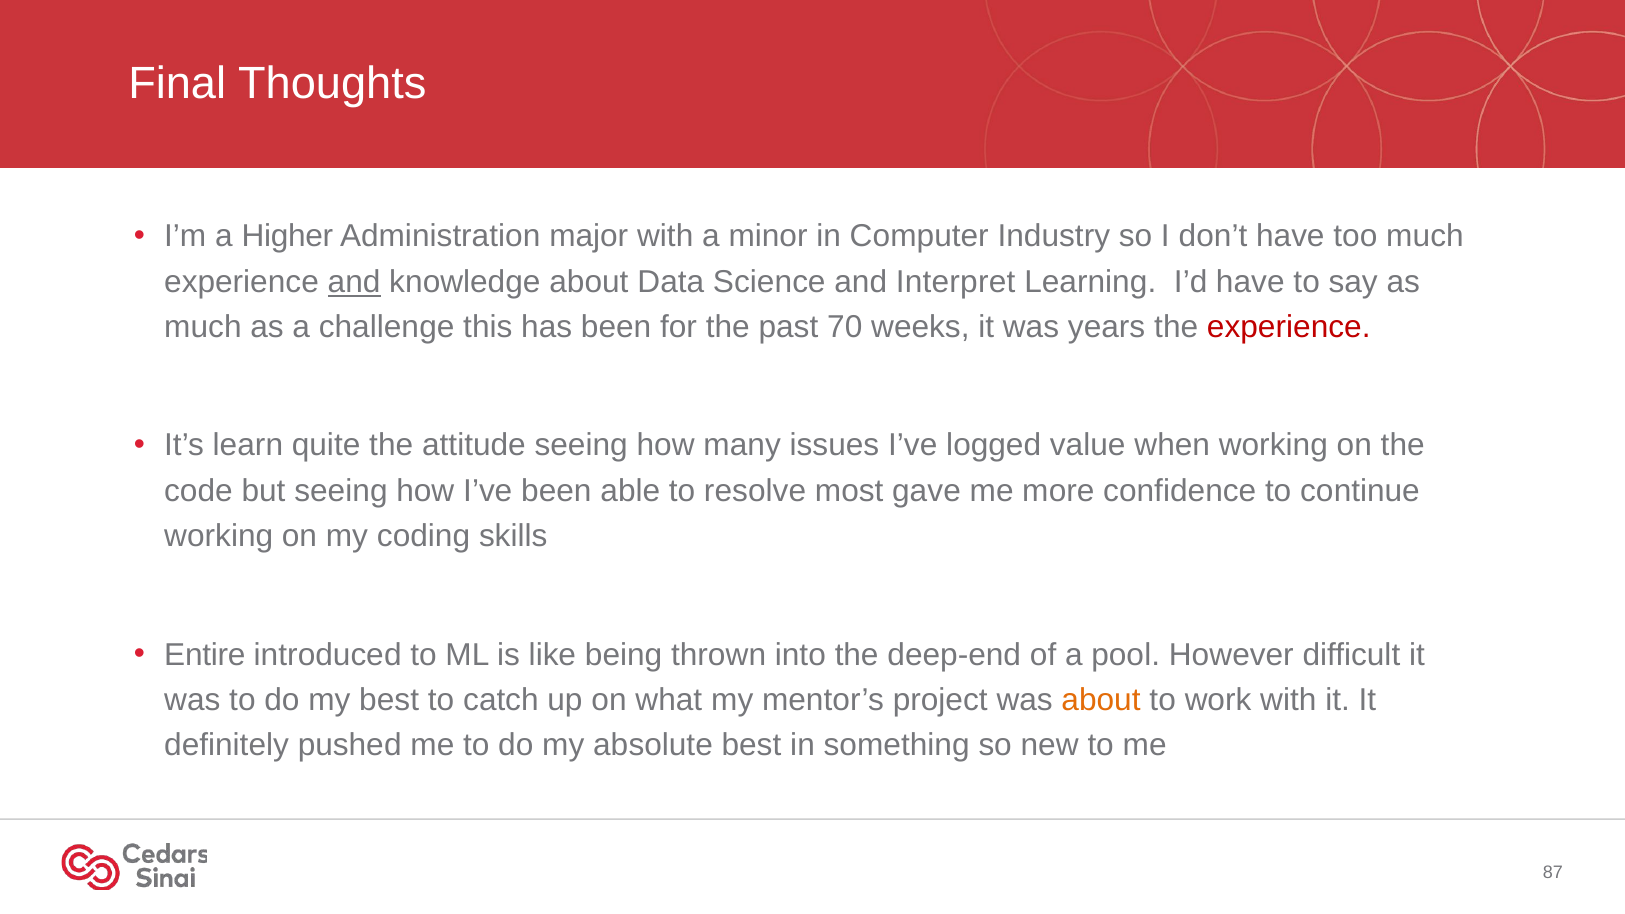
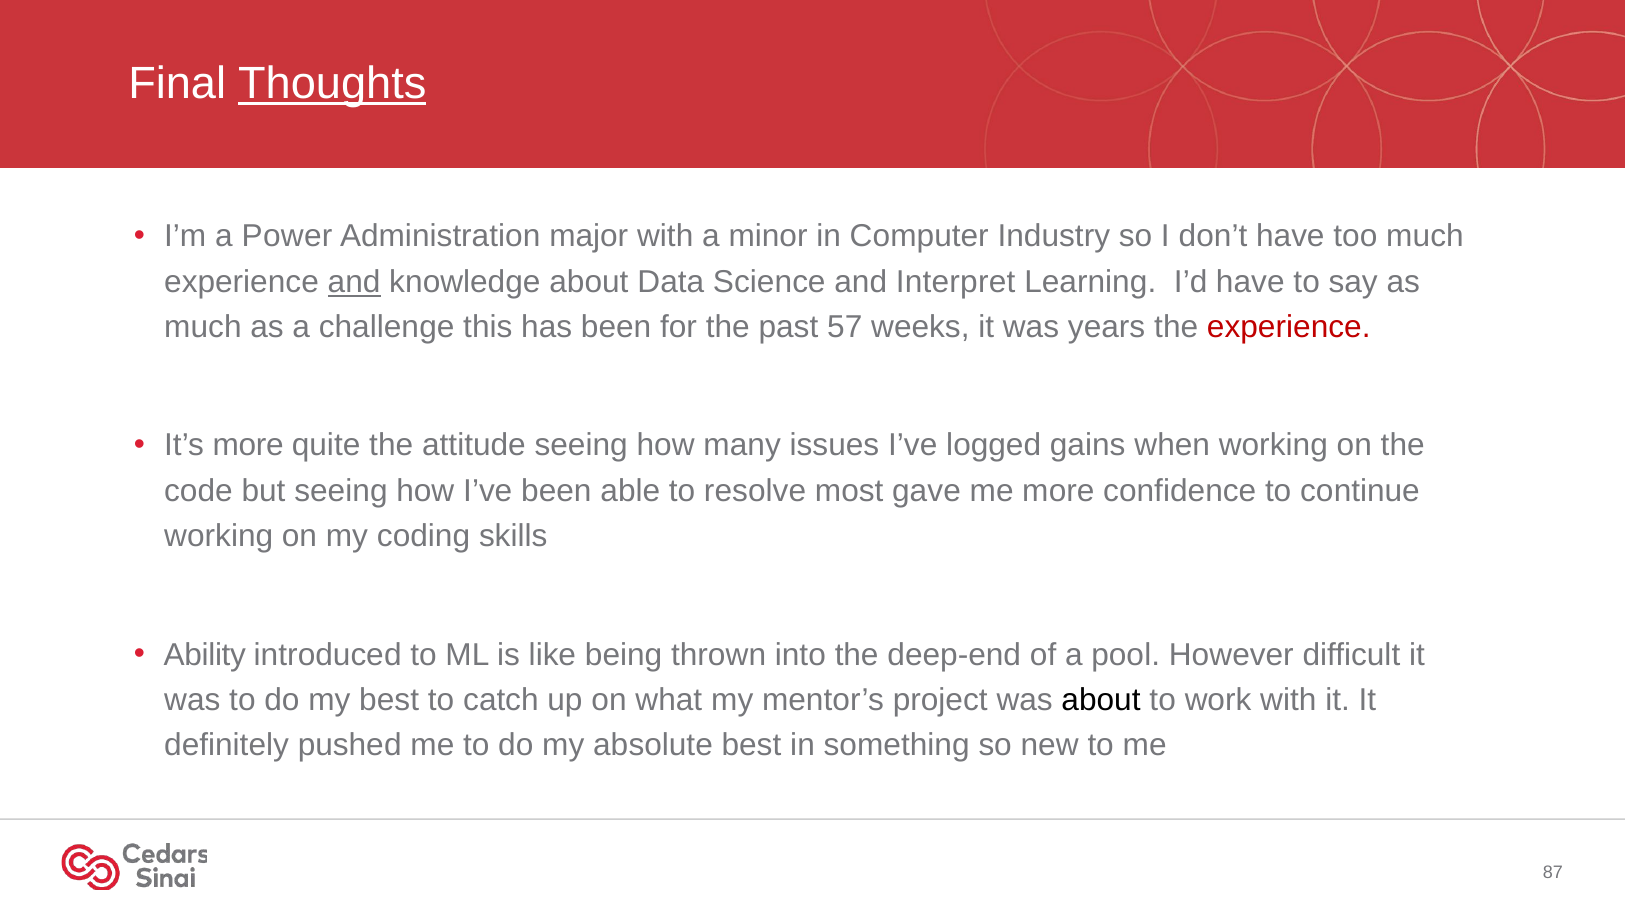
Thoughts underline: none -> present
Higher: Higher -> Power
70: 70 -> 57
It’s learn: learn -> more
value: value -> gains
Entire: Entire -> Ability
about at (1101, 700) colour: orange -> black
